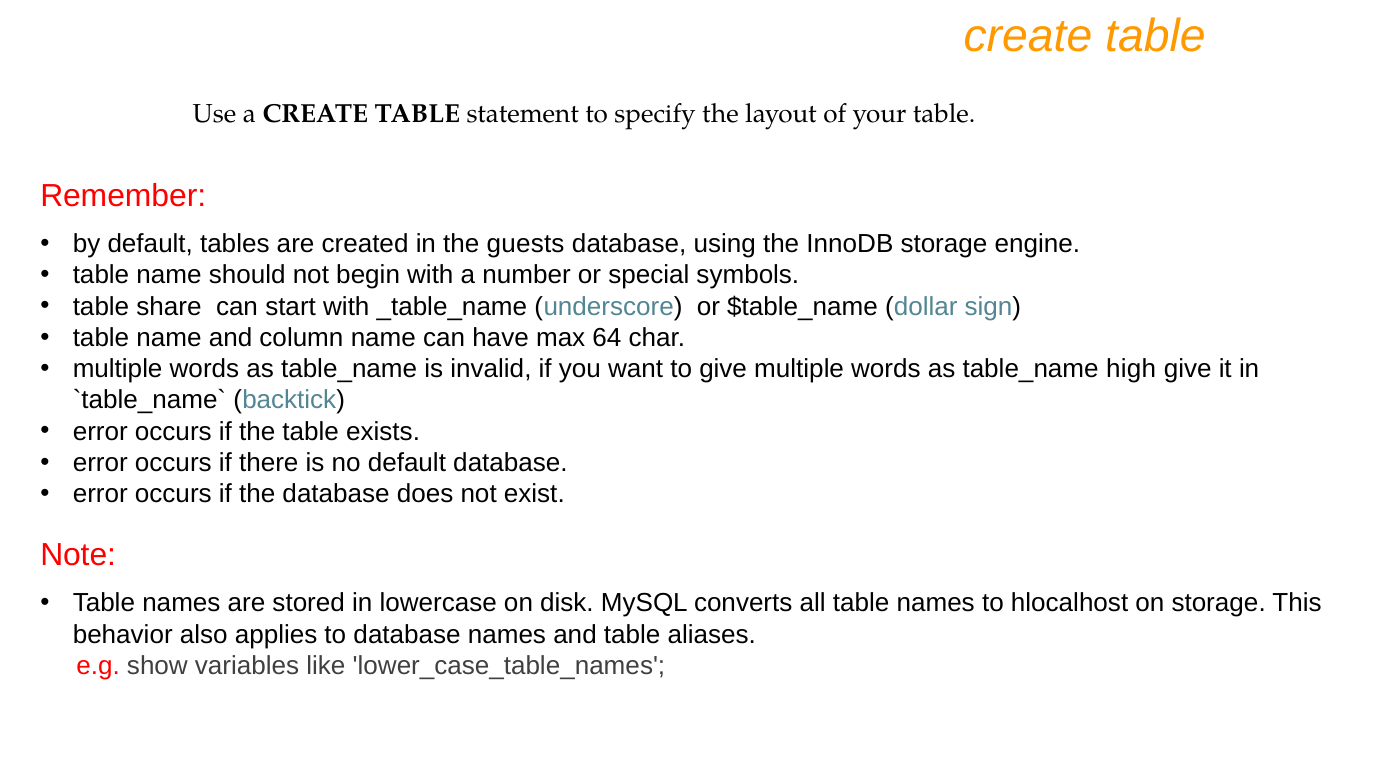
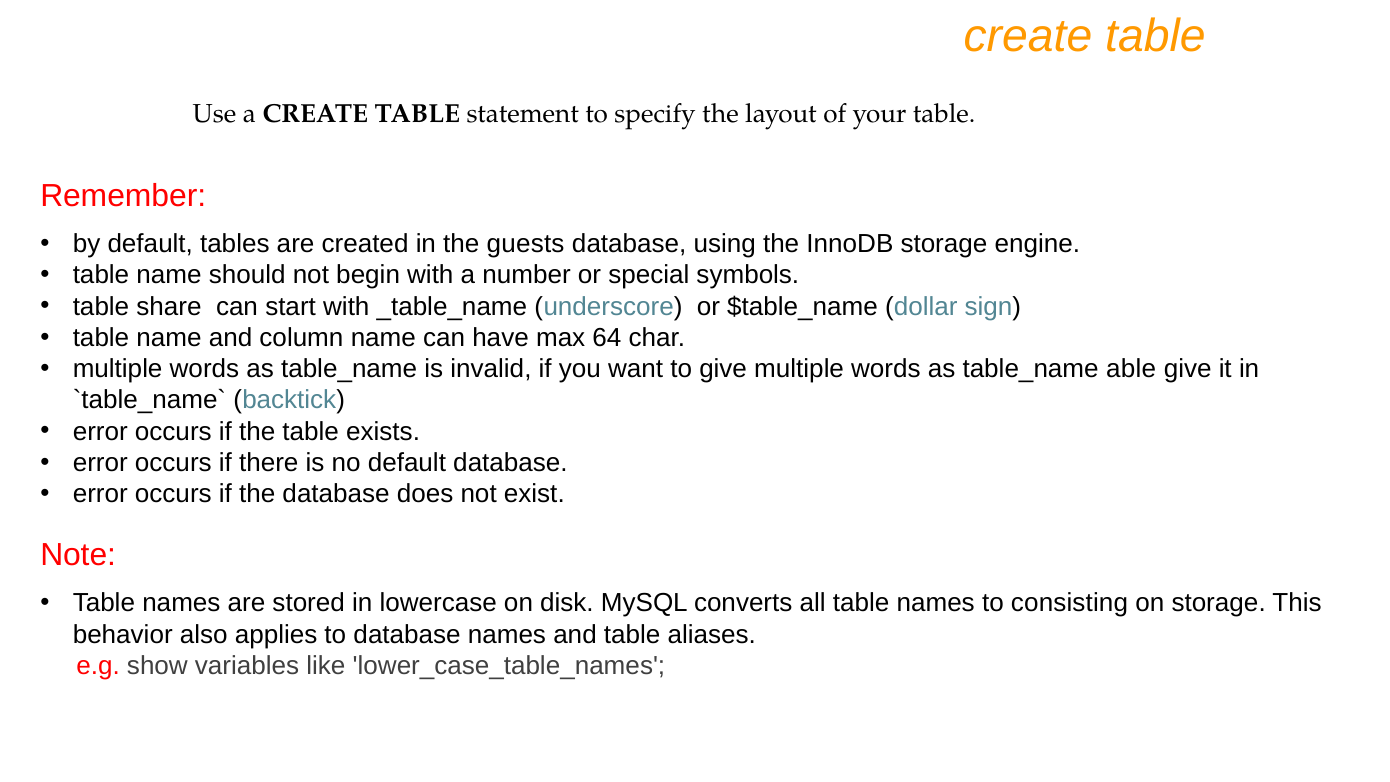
high: high -> able
hlocalhost: hlocalhost -> consisting
